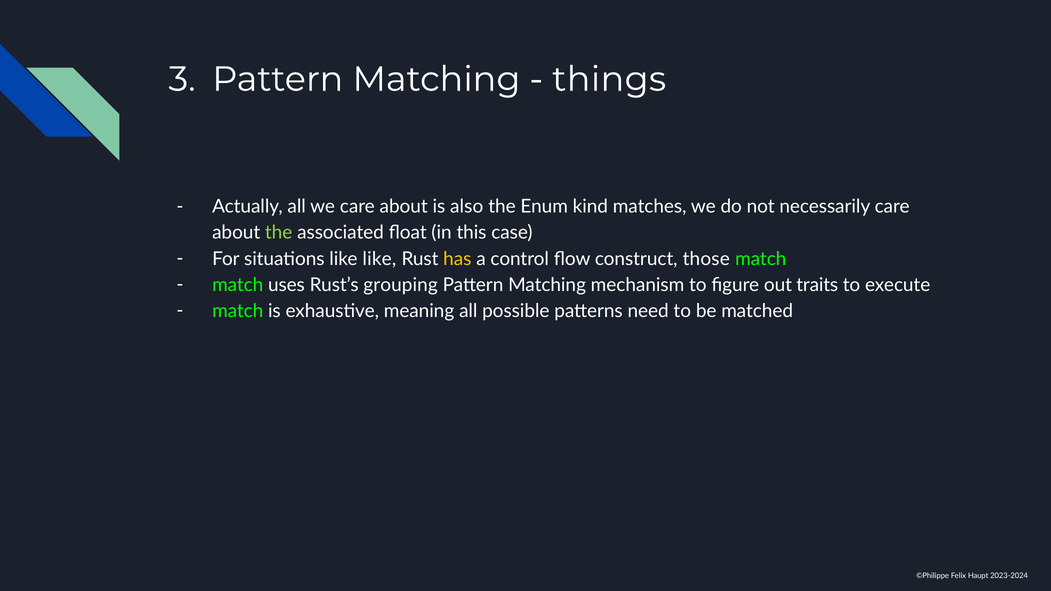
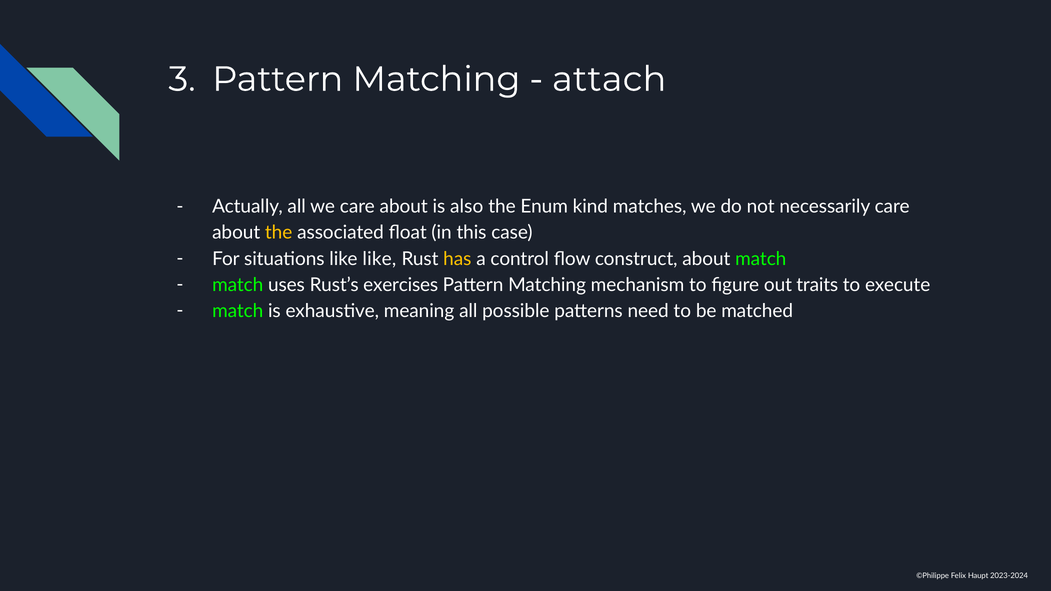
things: things -> attach
the at (279, 233) colour: light green -> yellow
construct those: those -> about
grouping: grouping -> exercises
